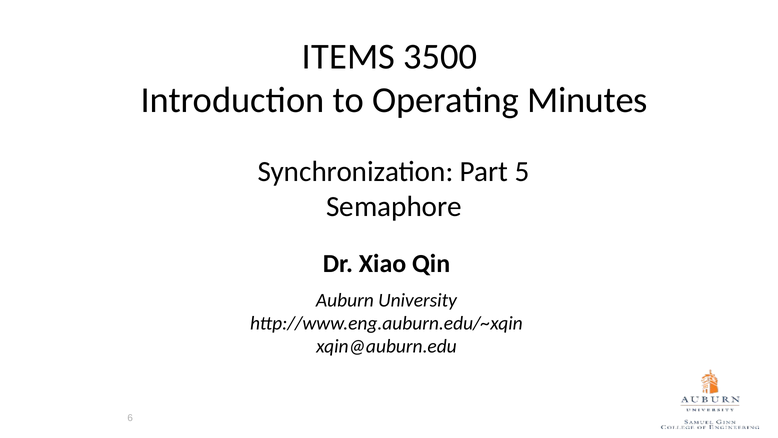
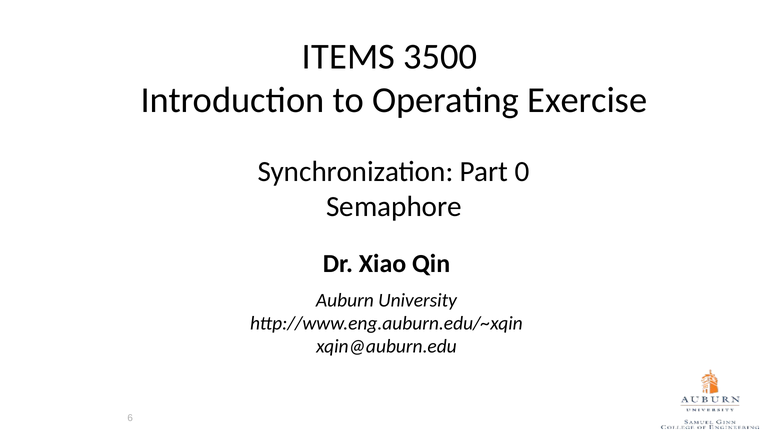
Minutes: Minutes -> Exercise
5: 5 -> 0
